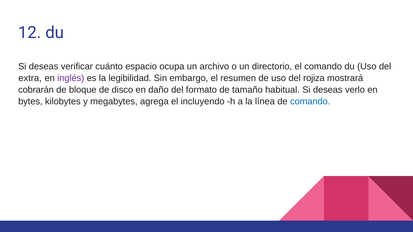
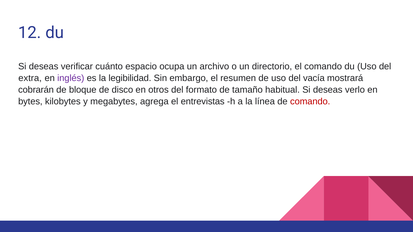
rojiza: rojiza -> vacía
daño: daño -> otros
incluyendo: incluyendo -> entrevistas
comando at (310, 102) colour: blue -> red
